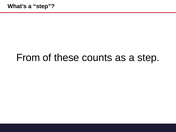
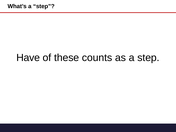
From: From -> Have
